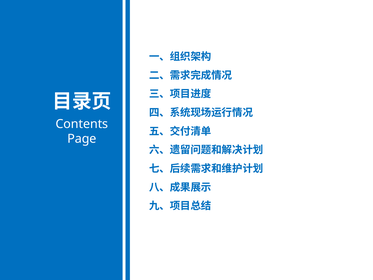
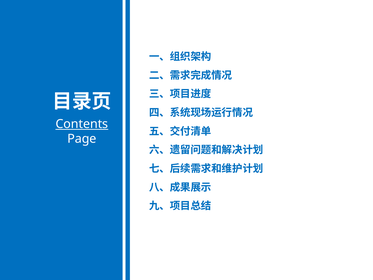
Contents underline: none -> present
